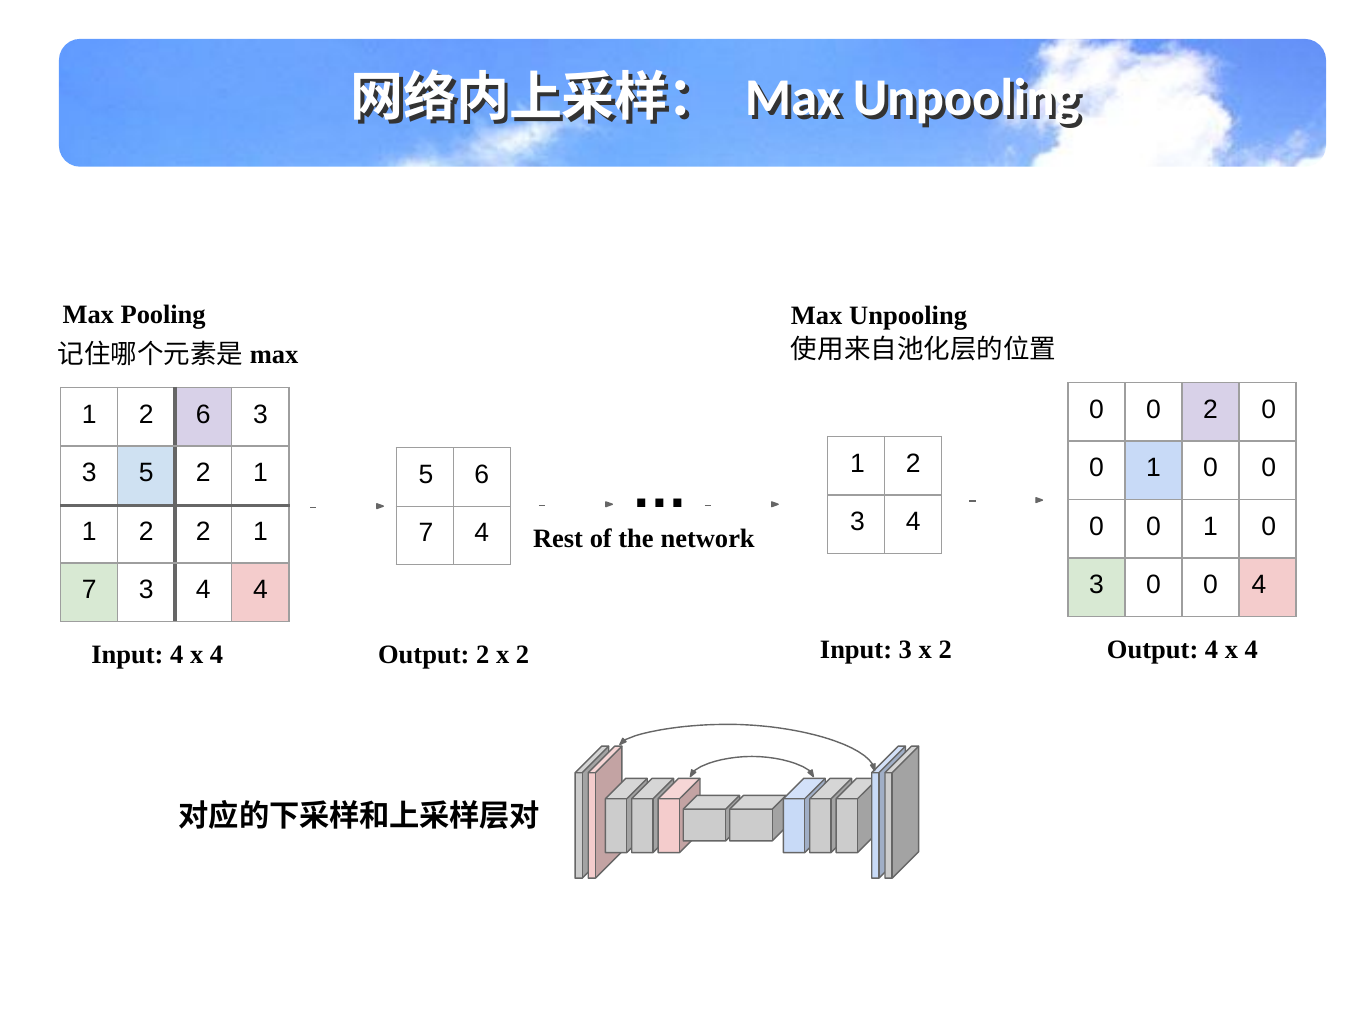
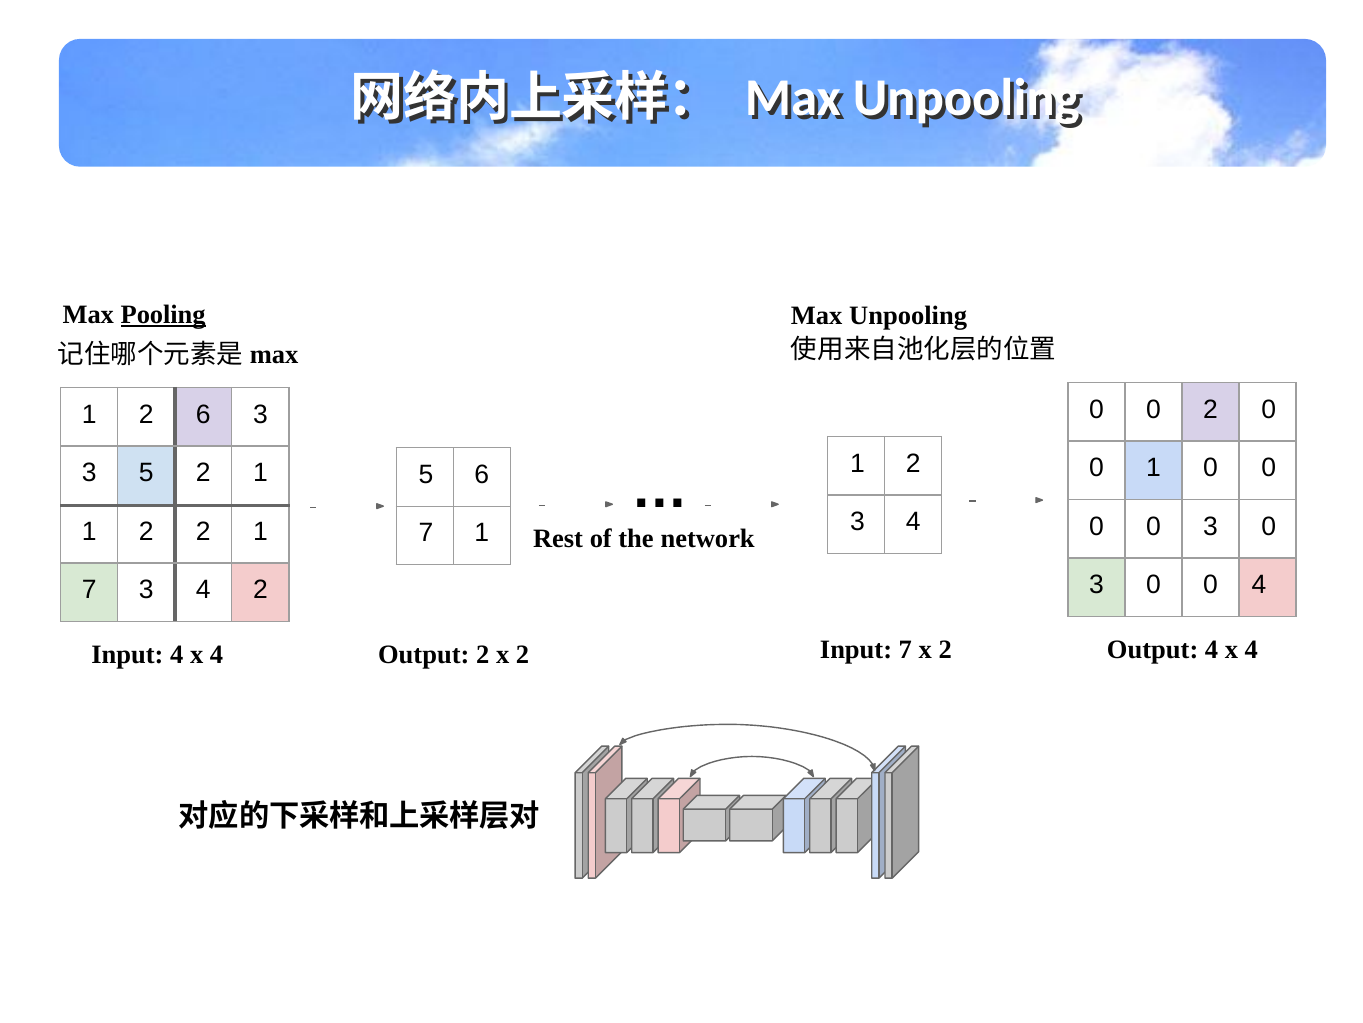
Pooling underline: none -> present
1 at (1210, 526): 1 -> 3
7 4: 4 -> 1
4 4: 4 -> 2
Input 3: 3 -> 7
